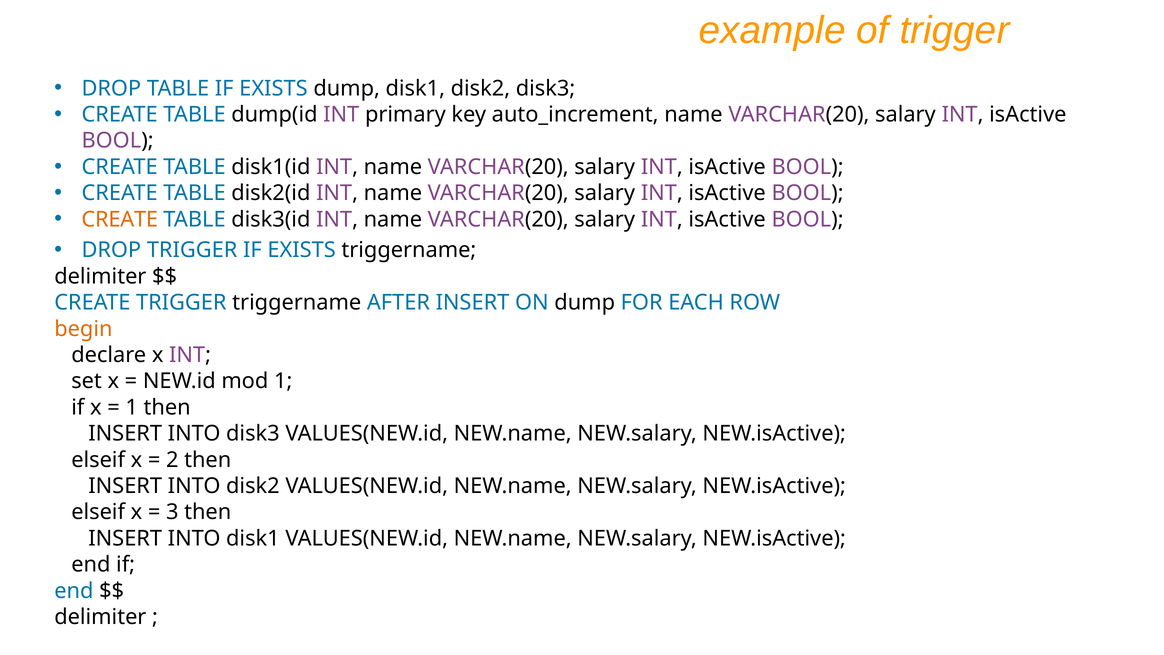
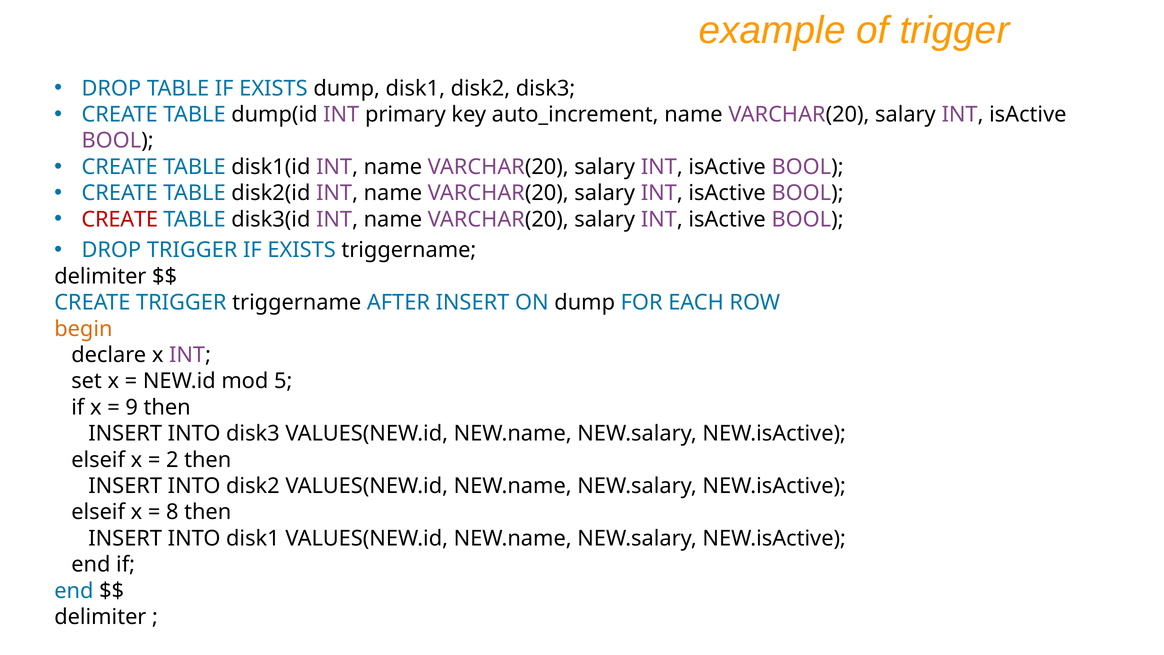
CREATE at (120, 219) colour: orange -> red
mod 1: 1 -> 5
1 at (132, 407): 1 -> 9
3: 3 -> 8
